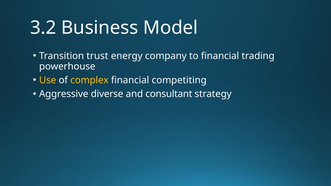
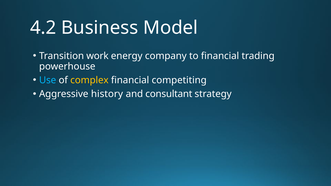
3.2: 3.2 -> 4.2
trust: trust -> work
Use colour: yellow -> light blue
diverse: diverse -> history
